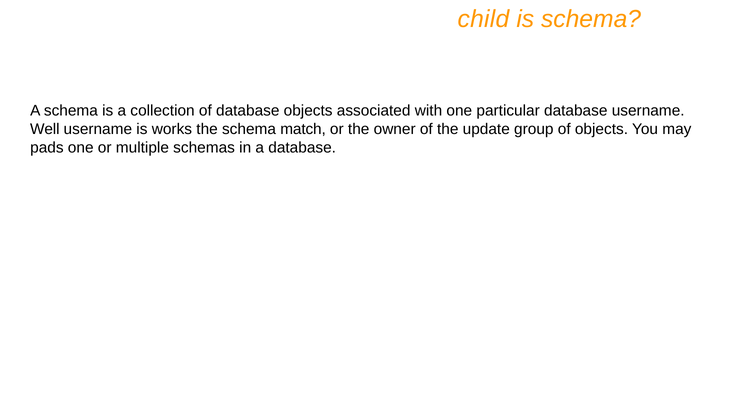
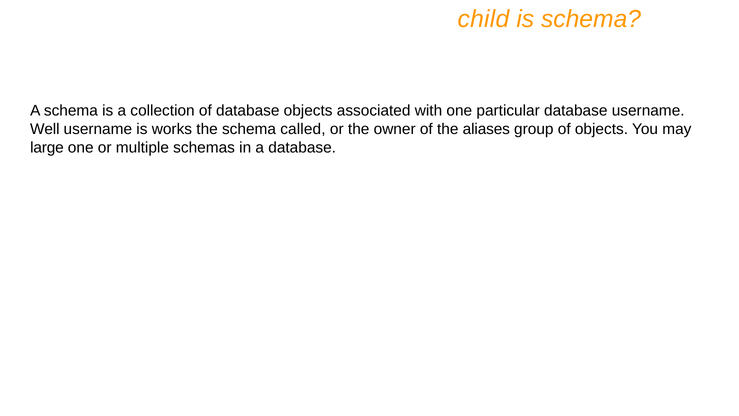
match: match -> called
update: update -> aliases
pads: pads -> large
